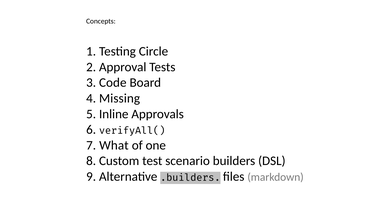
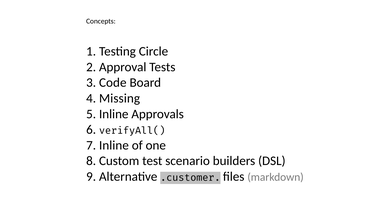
7 What: What -> Inline
.builders: .builders -> .customer
